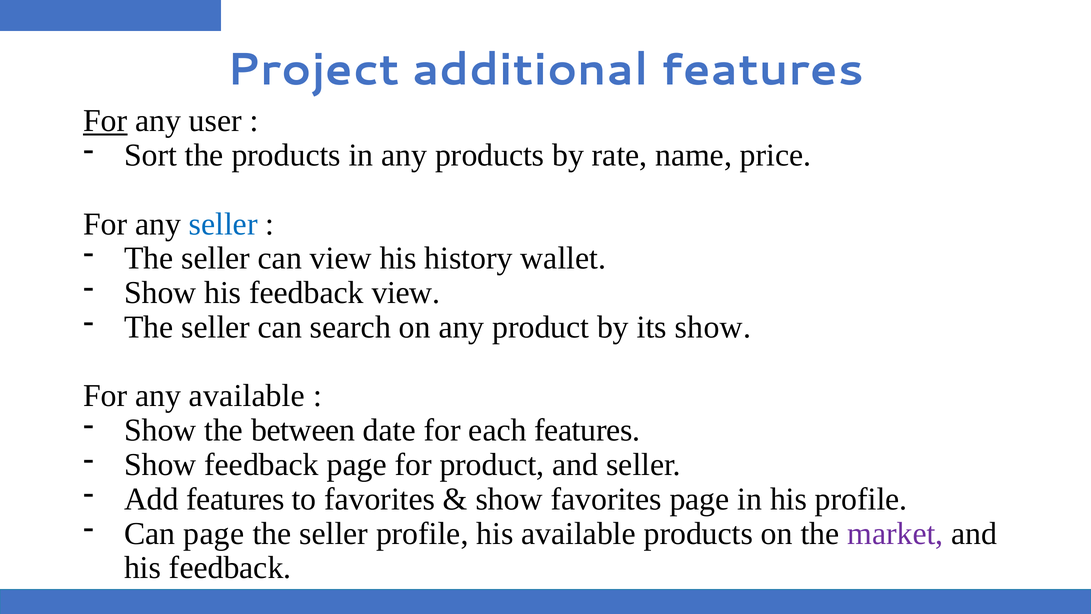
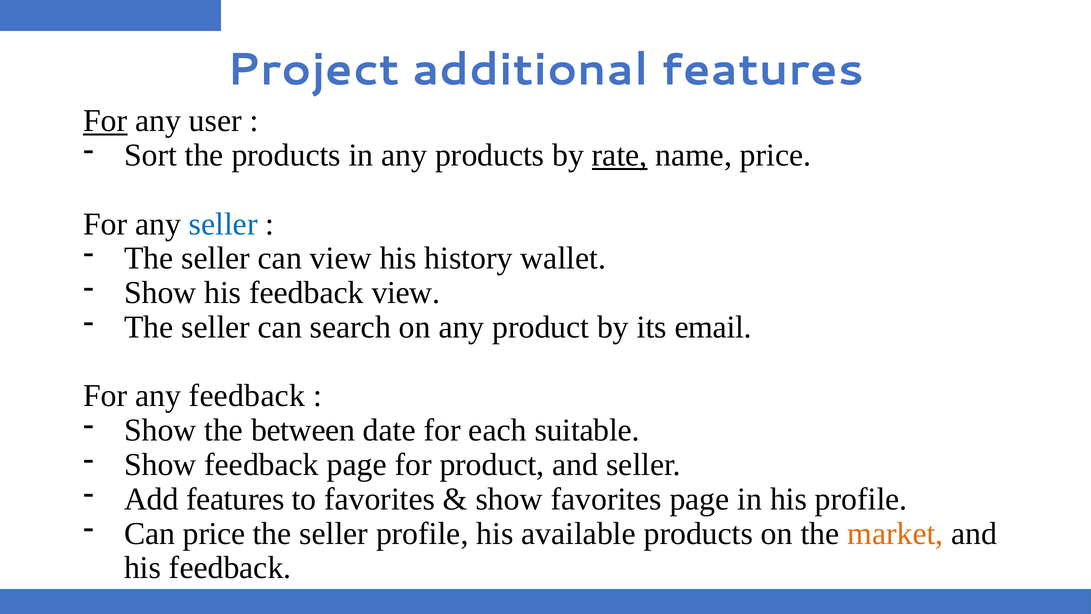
rate underline: none -> present
its show: show -> email
any available: available -> feedback
each features: features -> suitable
Can page: page -> price
market colour: purple -> orange
